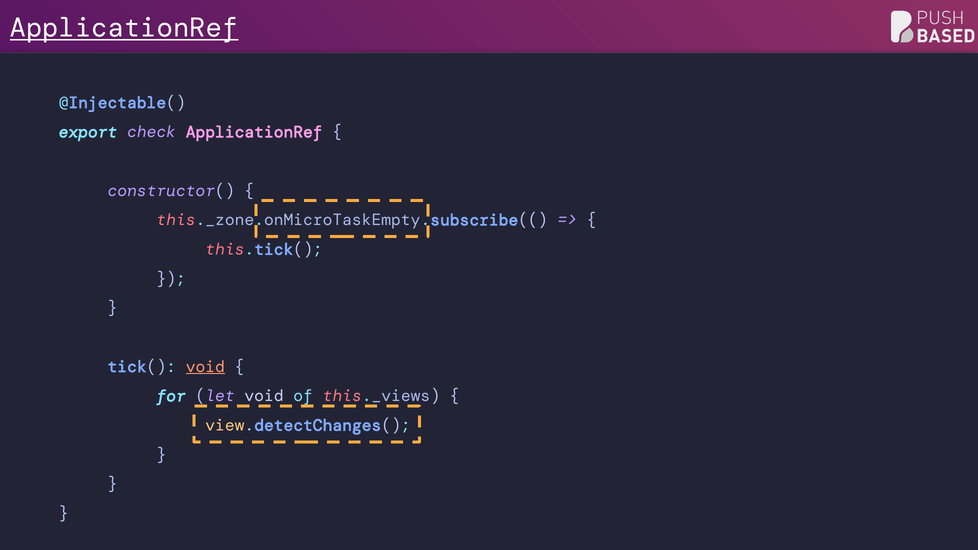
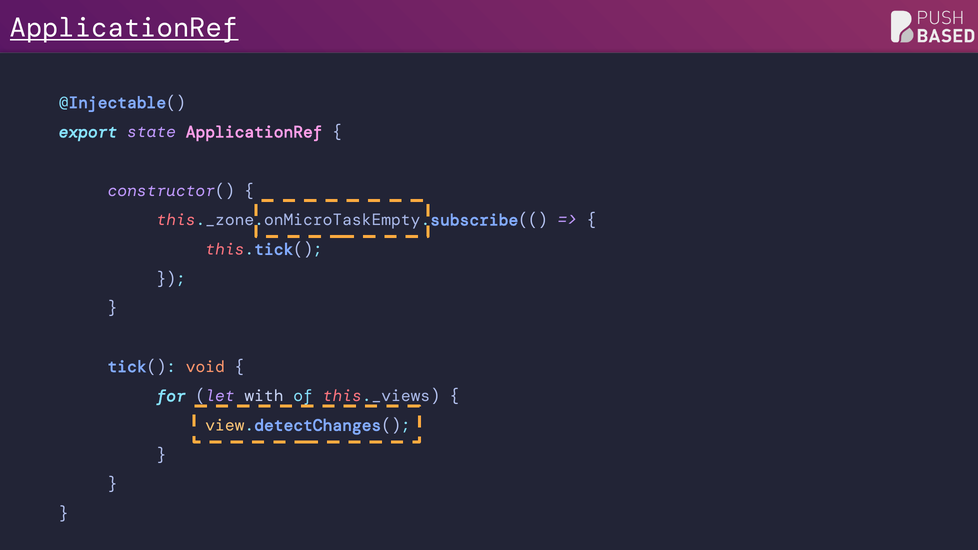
check: check -> state
void at (205, 367) underline: present -> none
let void: void -> with
